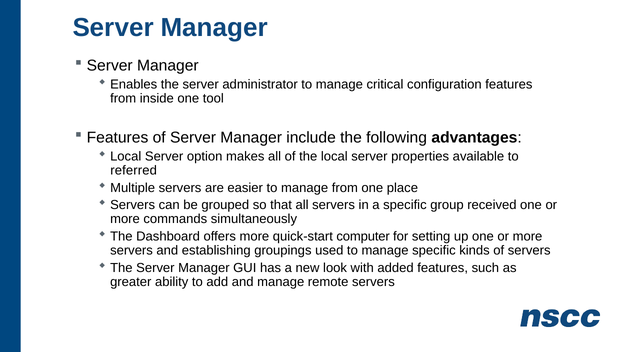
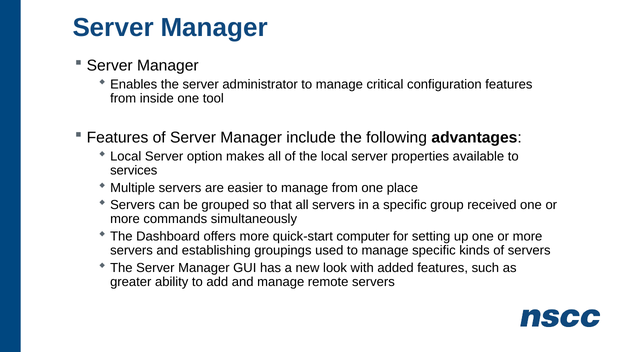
referred: referred -> services
